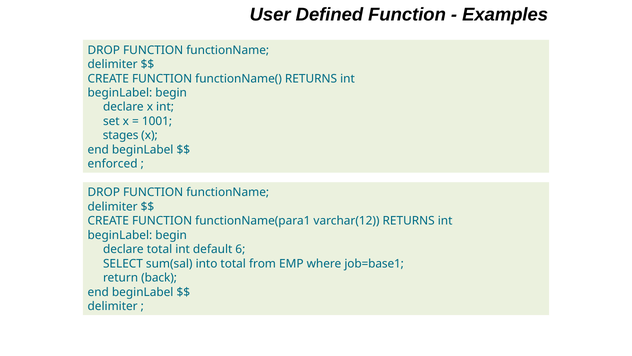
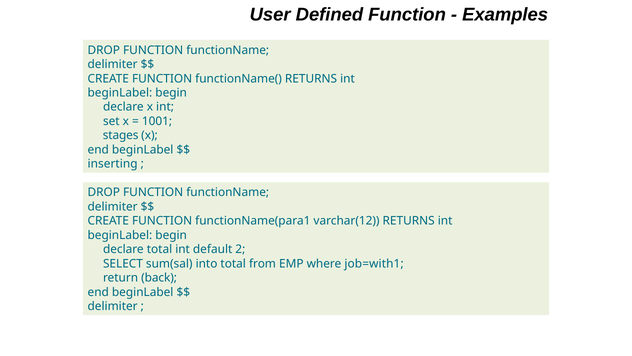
enforced: enforced -> inserting
6: 6 -> 2
job=base1: job=base1 -> job=with1
